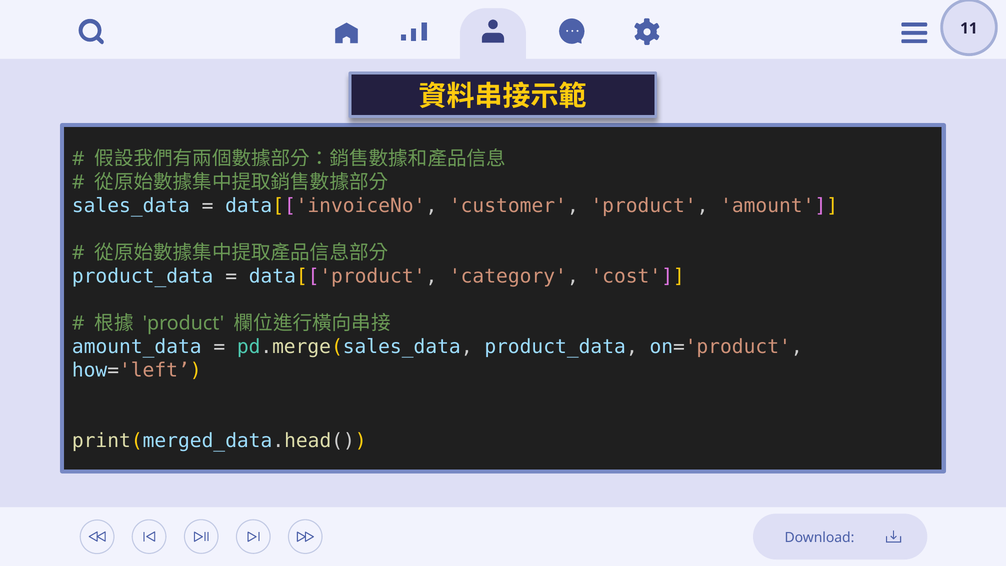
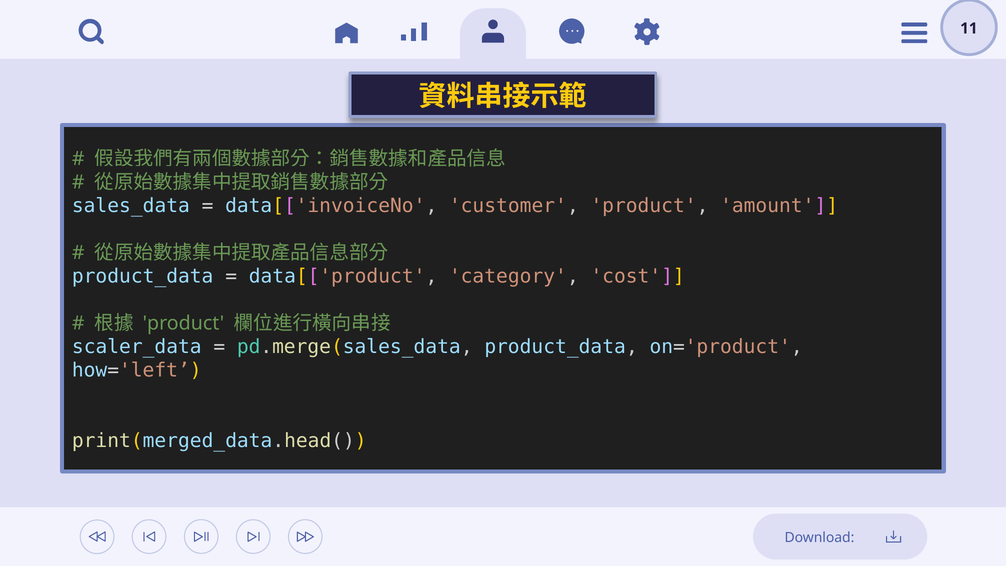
amount_data: amount_data -> scaler_data
